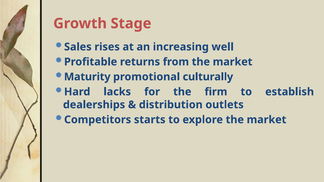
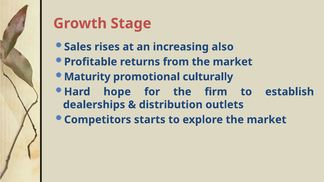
well: well -> also
lacks: lacks -> hope
